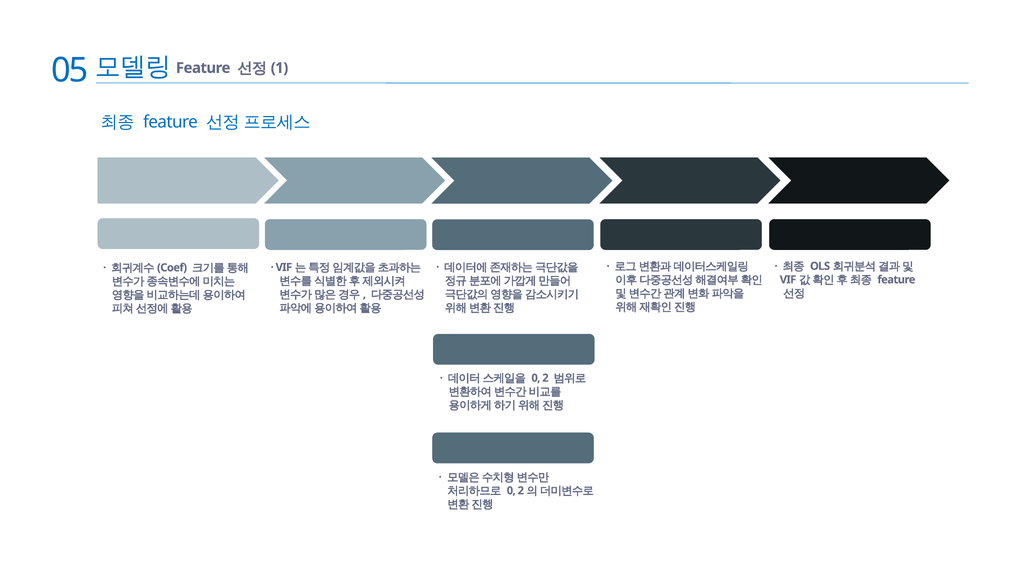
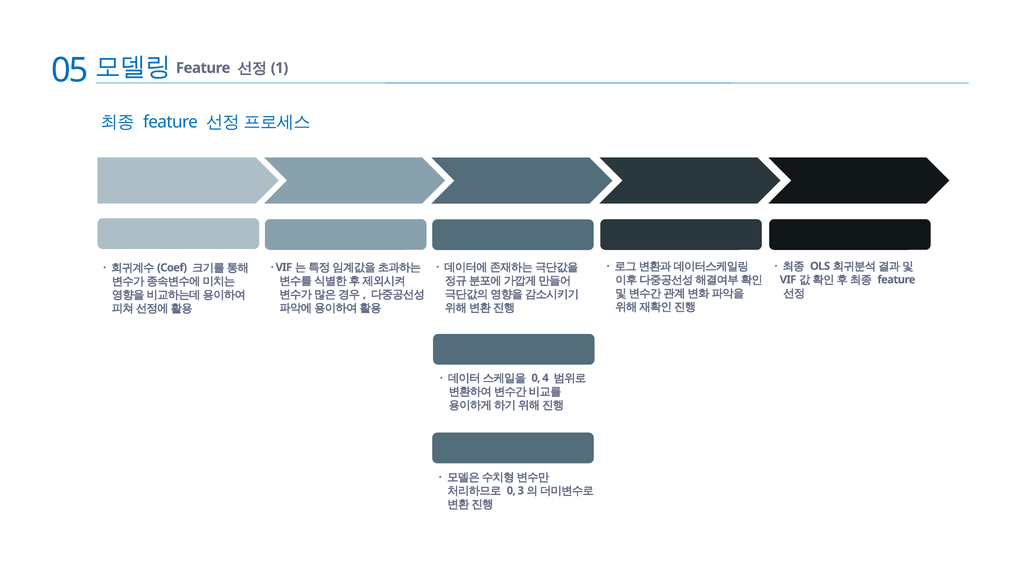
2 at (545, 378): 2 -> 4
2 at (521, 490): 2 -> 3
